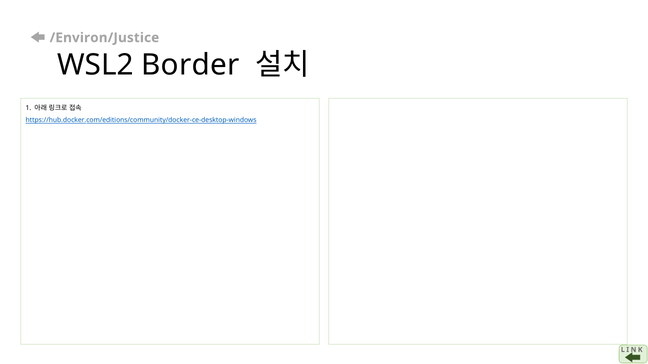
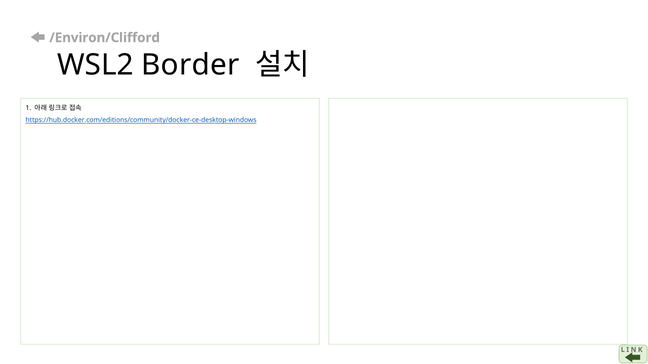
/Environ/Justice: /Environ/Justice -> /Environ/Clifford
